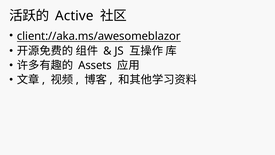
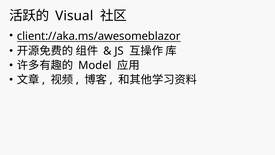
Active: Active -> Visual
Assets: Assets -> Model
